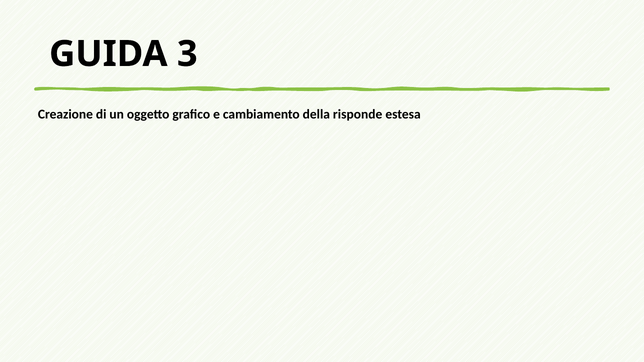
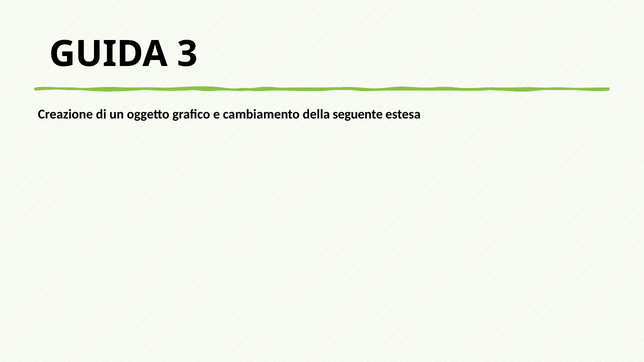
risponde: risponde -> seguente
